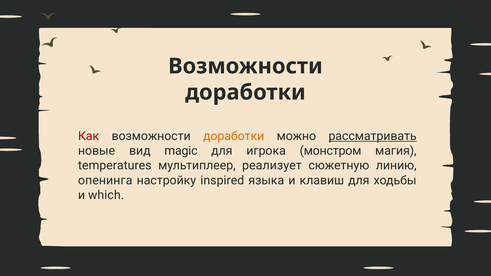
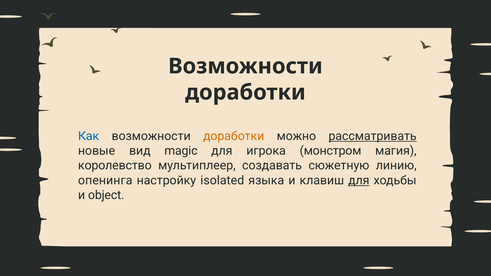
Как colour: red -> blue
temperatures: temperatures -> королевство
реализует: реализует -> создавать
inspired: inspired -> isolated
для at (359, 180) underline: none -> present
which: which -> object
